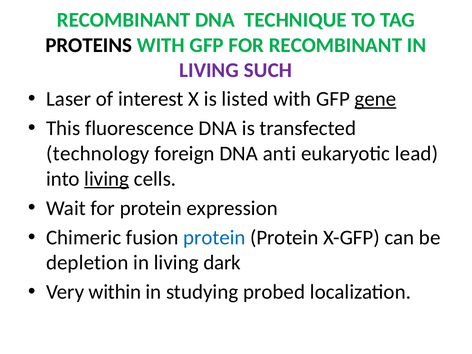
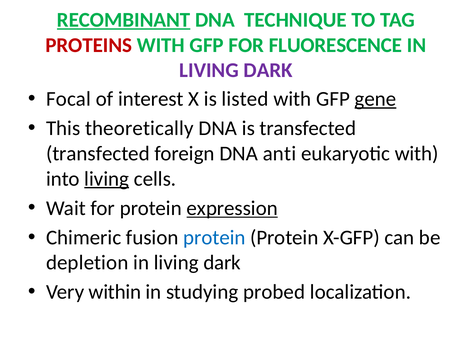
RECOMBINANT at (124, 20) underline: none -> present
PROTEINS colour: black -> red
FOR RECOMBINANT: RECOMBINANT -> FLUORESCENCE
SUCH at (268, 70): SUCH -> DARK
Laser: Laser -> Focal
fluorescence: fluorescence -> theoretically
technology at (98, 154): technology -> transfected
eukaryotic lead: lead -> with
expression underline: none -> present
